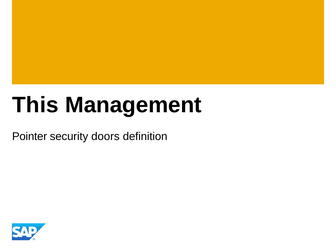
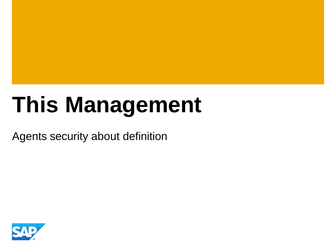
Pointer: Pointer -> Agents
doors: doors -> about
